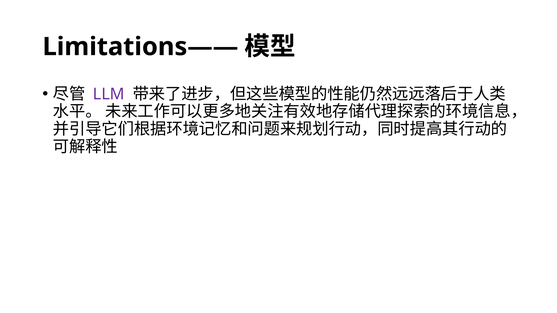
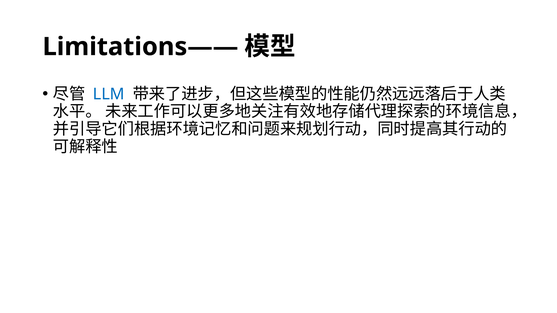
LLM colour: purple -> blue
